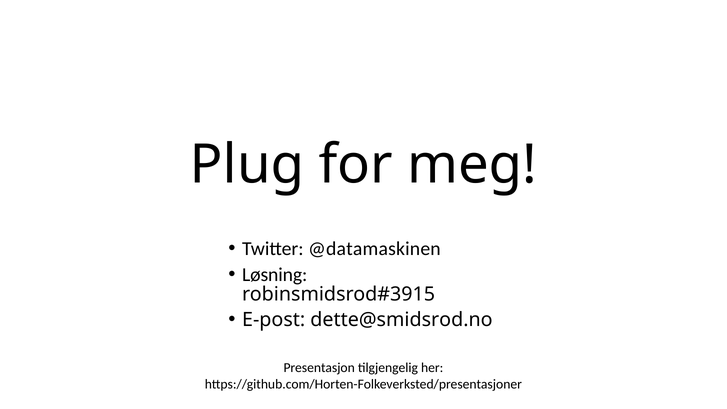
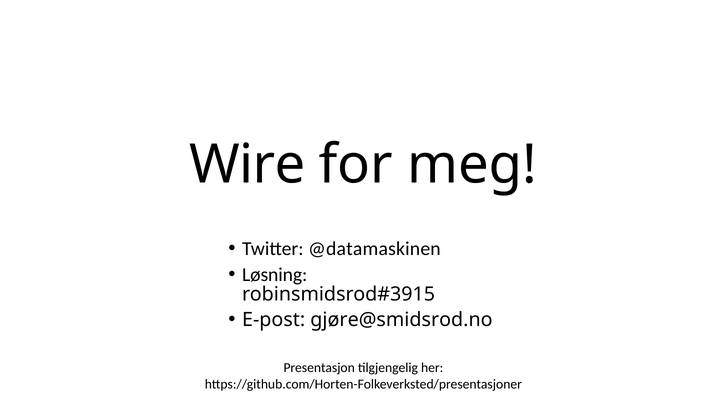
Plug: Plug -> Wire
dette@smidsrod.no: dette@smidsrod.no -> gjøre@smidsrod.no
